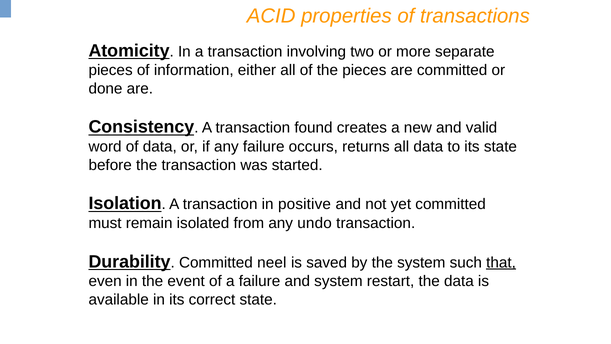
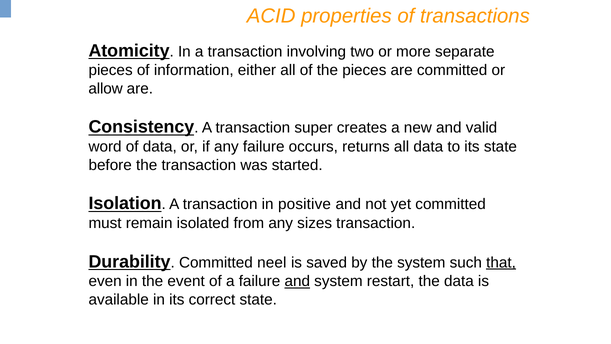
done: done -> allow
found: found -> super
undo: undo -> sizes
and at (297, 281) underline: none -> present
